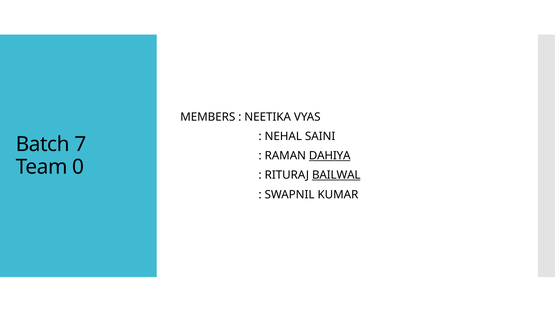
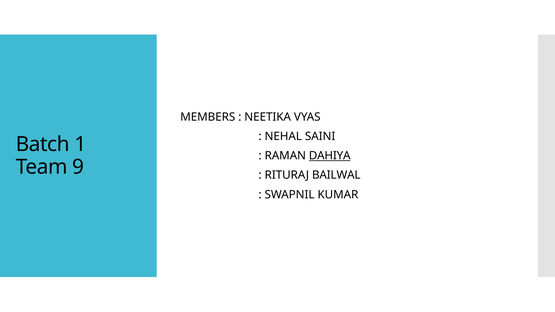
7: 7 -> 1
0: 0 -> 9
BAILWAL underline: present -> none
